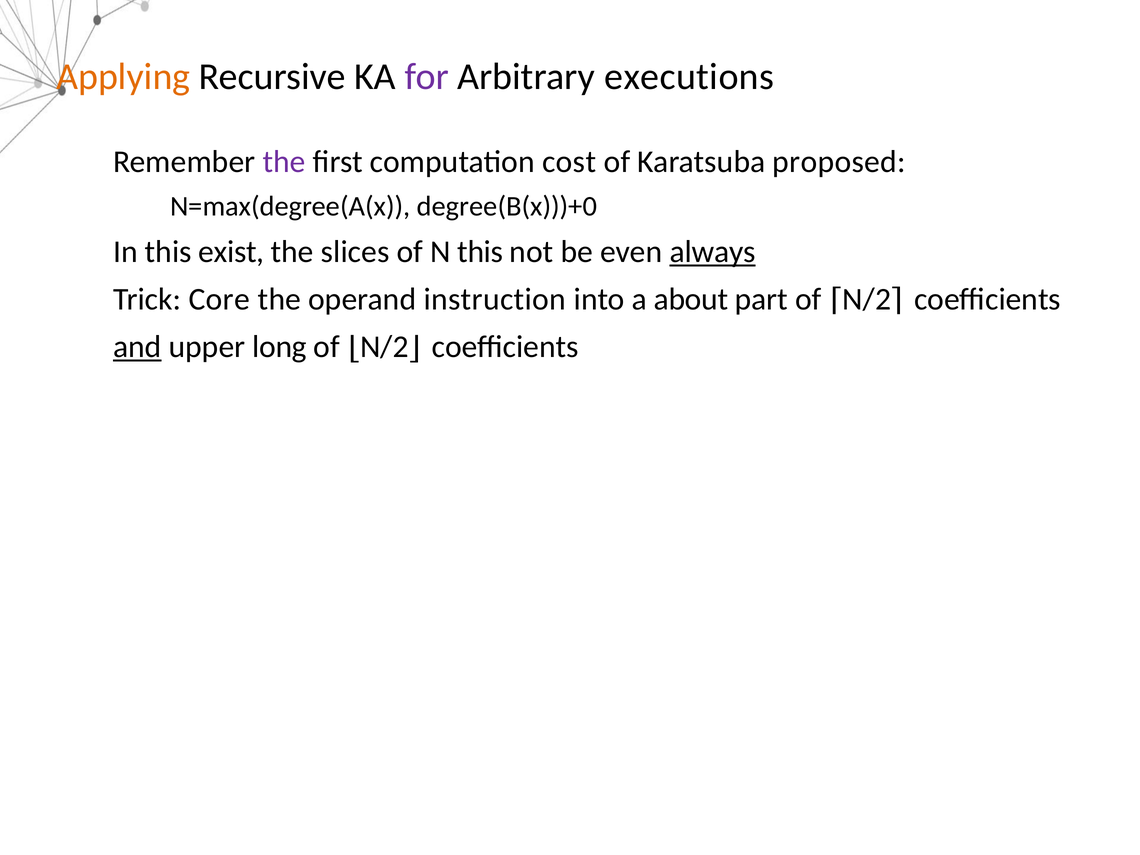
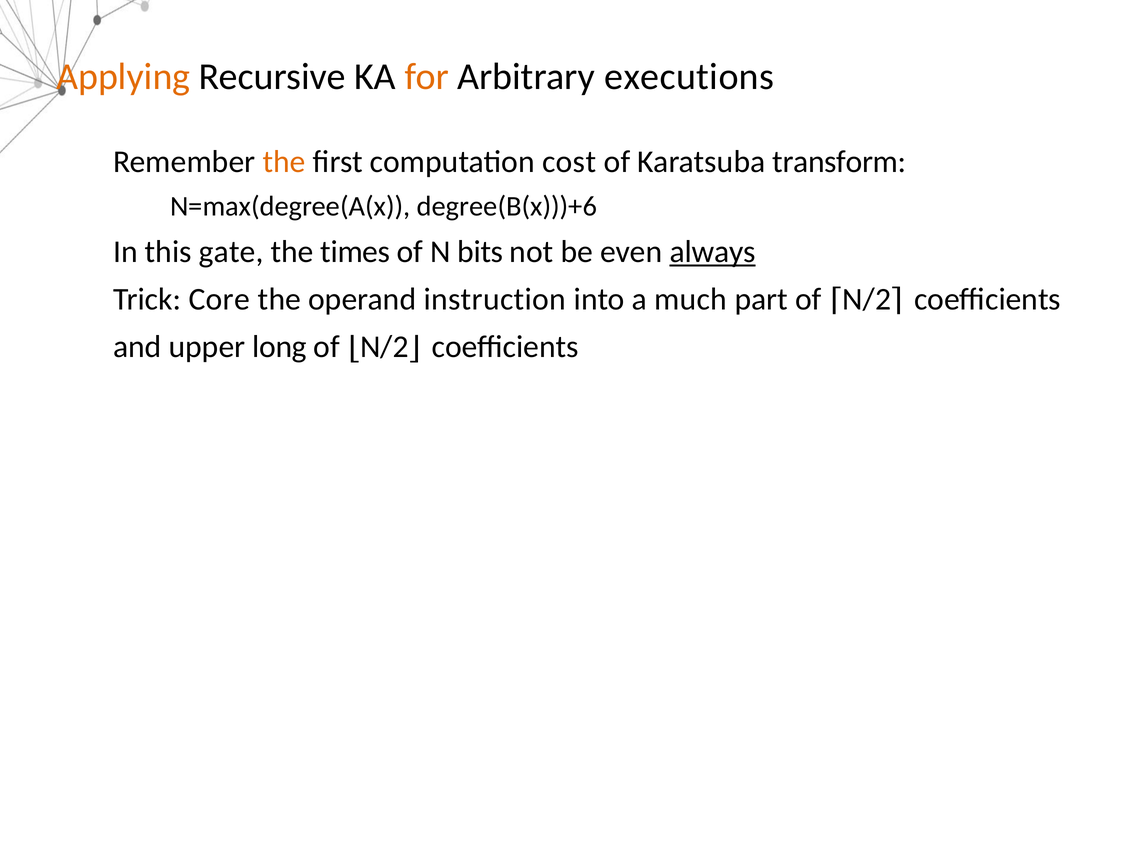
for colour: purple -> orange
the at (284, 162) colour: purple -> orange
proposed: proposed -> transform
degree(B(x)))+0: degree(B(x)))+0 -> degree(B(x)))+6
exist: exist -> gate
slices: slices -> times
N this: this -> bits
about: about -> much
and underline: present -> none
